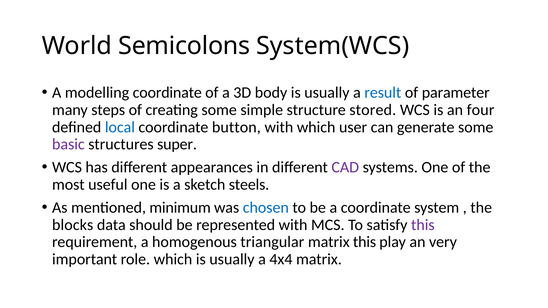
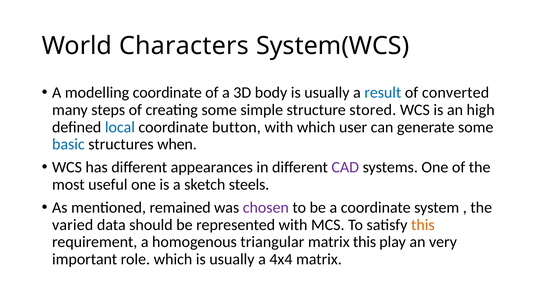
Semicolons: Semicolons -> Characters
parameter: parameter -> converted
four: four -> high
basic colour: purple -> blue
super: super -> when
minimum: minimum -> remained
chosen colour: blue -> purple
blocks: blocks -> varied
this at (423, 225) colour: purple -> orange
